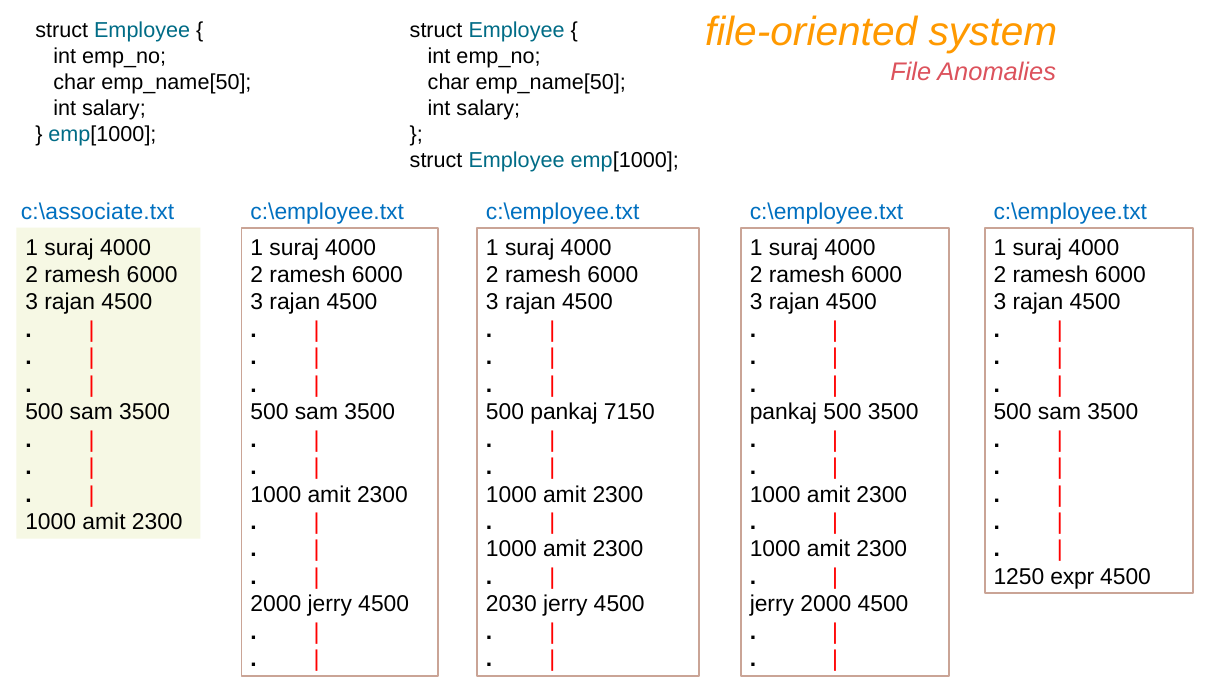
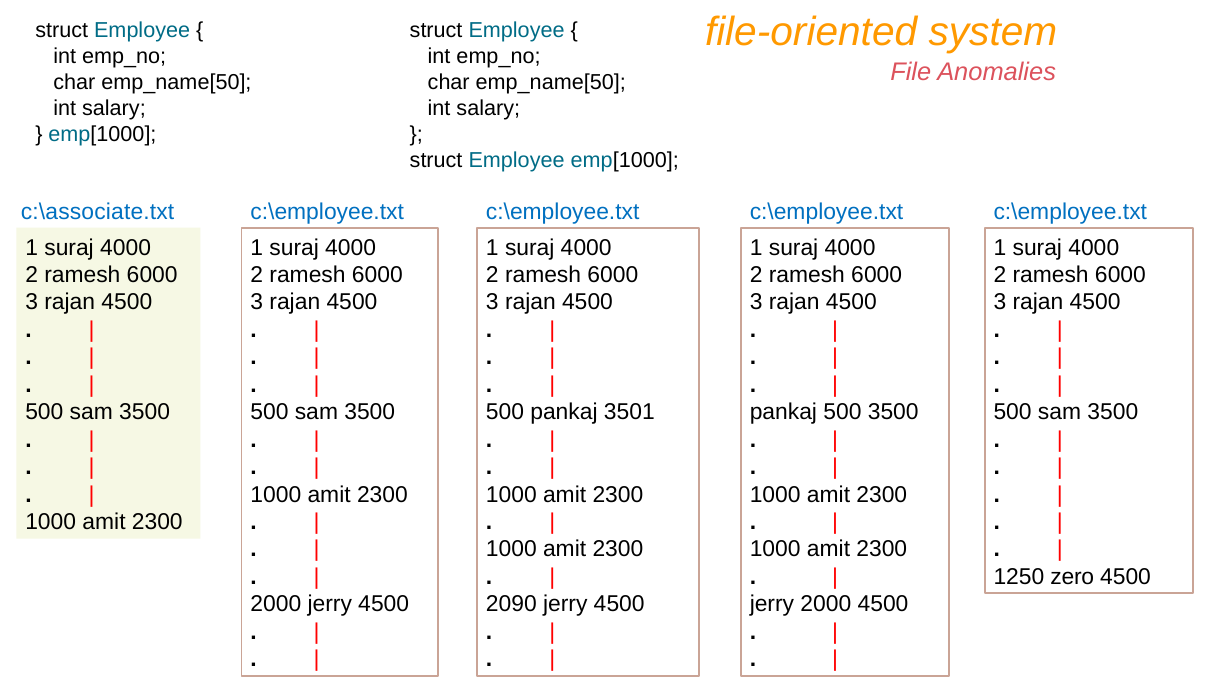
7150: 7150 -> 3501
expr: expr -> zero
2030: 2030 -> 2090
